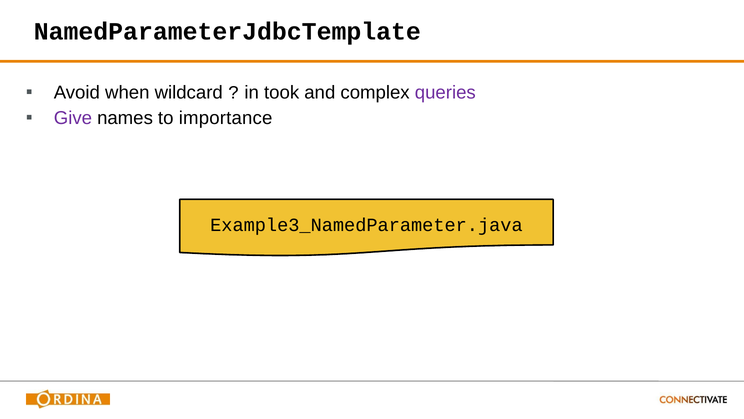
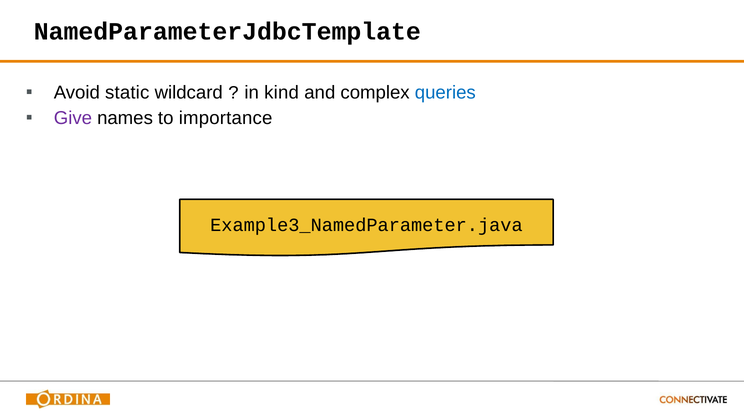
when: when -> static
took: took -> kind
queries colour: purple -> blue
